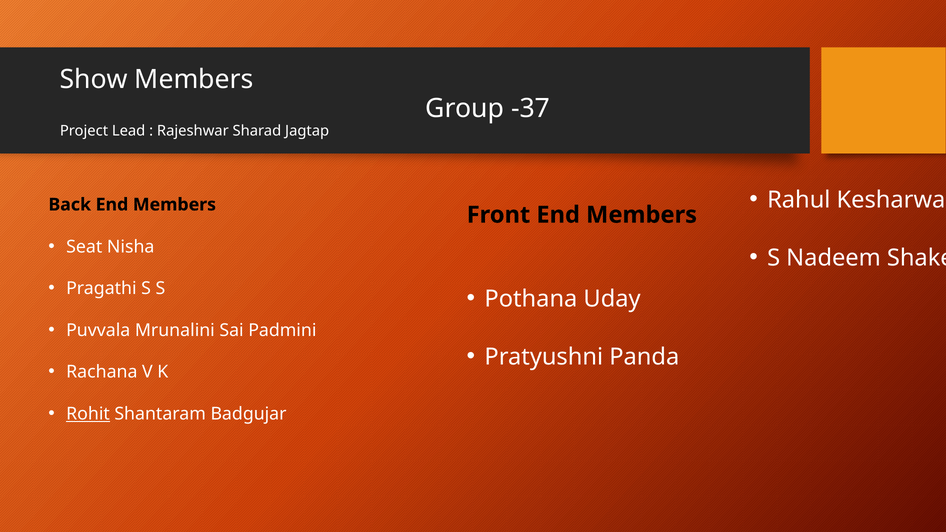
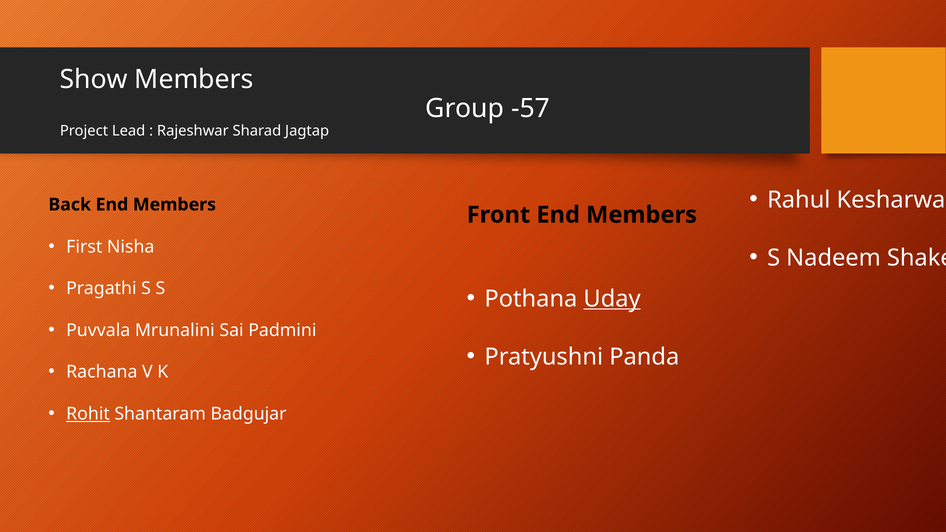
-37: -37 -> -57
Seat: Seat -> First
Uday underline: none -> present
